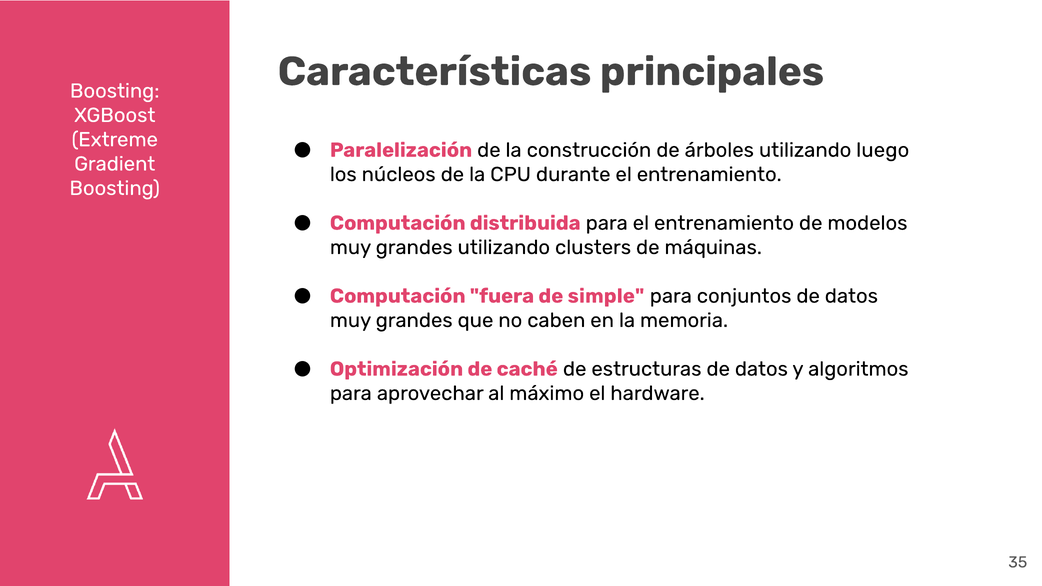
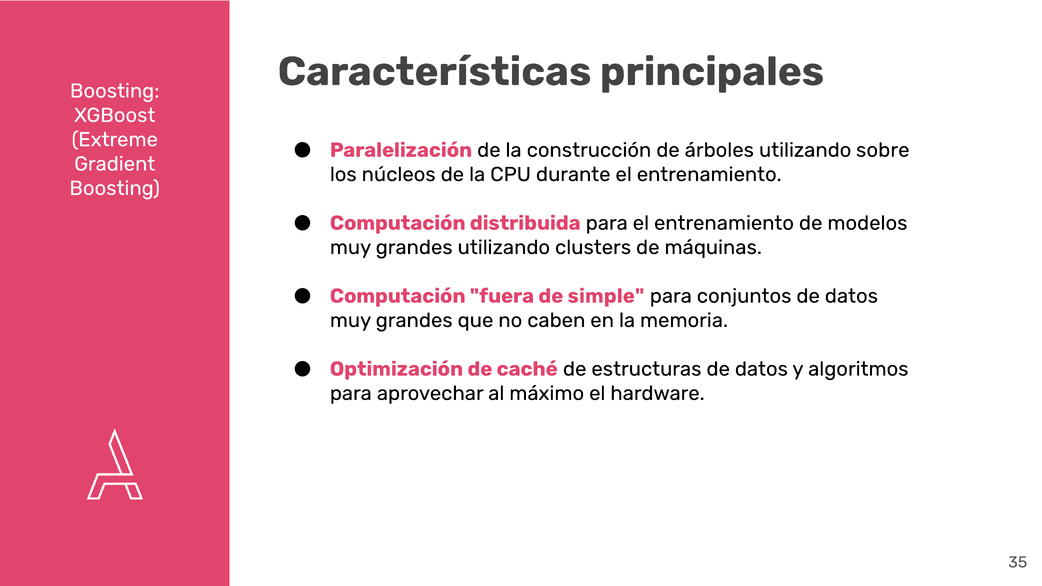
luego: luego -> sobre
